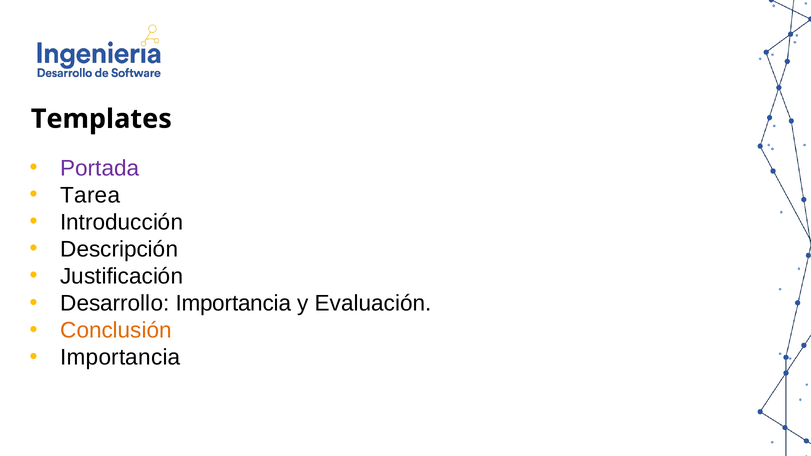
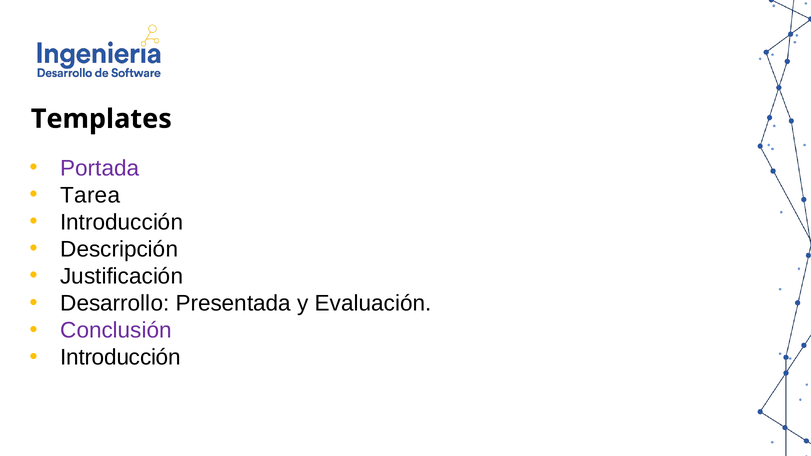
Desarrollo Importancia: Importancia -> Presentada
Conclusión colour: orange -> purple
Importancia at (120, 358): Importancia -> Introducción
